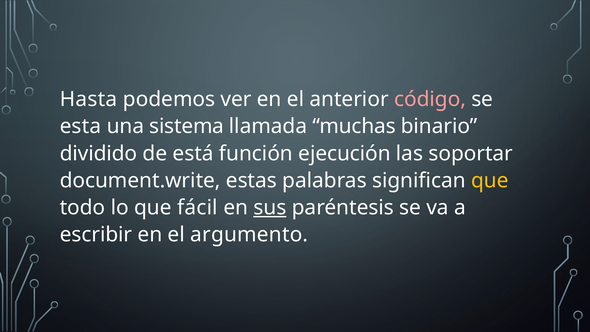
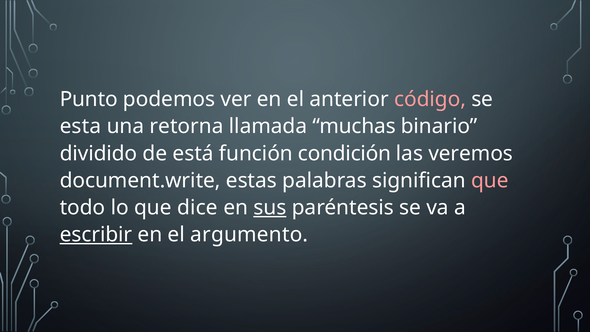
Hasta: Hasta -> Punto
sistema: sistema -> retorna
ejecución: ejecución -> condición
soportar: soportar -> veremos
que at (490, 180) colour: yellow -> pink
fácil: fácil -> dice
escribir underline: none -> present
